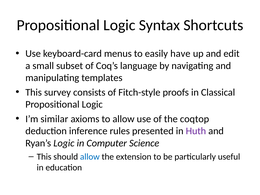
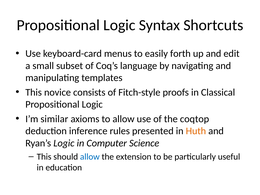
have: have -> forth
survey: survey -> novice
Huth colour: purple -> orange
